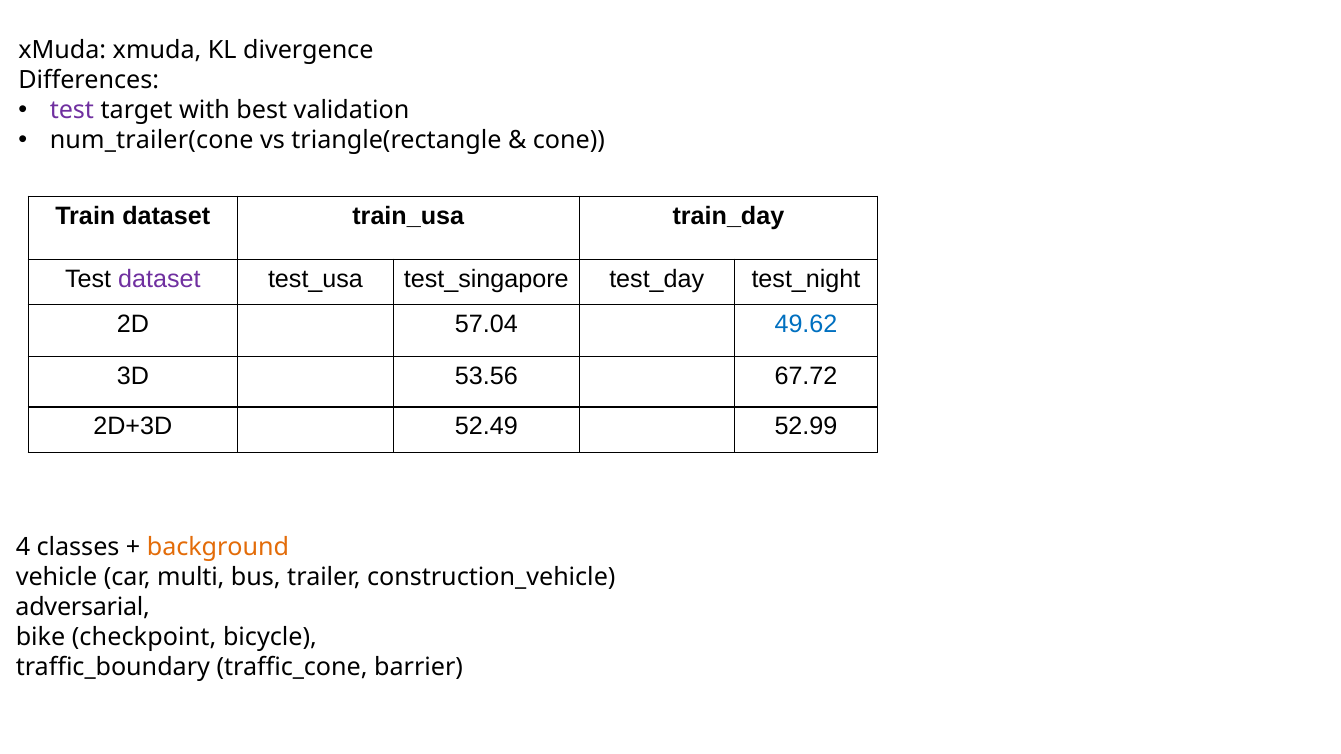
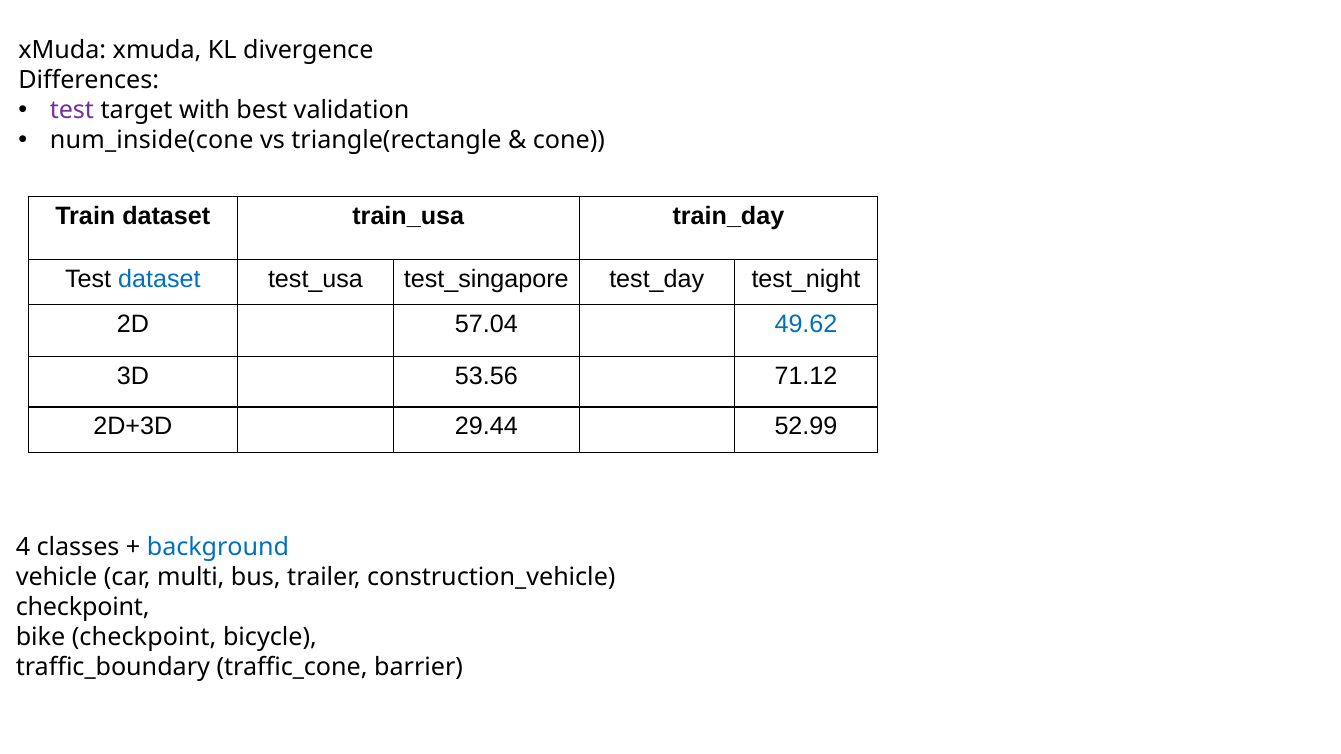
num_trailer(cone: num_trailer(cone -> num_inside(cone
dataset at (159, 279) colour: purple -> blue
67.72: 67.72 -> 71.12
52.49: 52.49 -> 29.44
background colour: orange -> blue
adversarial at (83, 607): adversarial -> checkpoint
